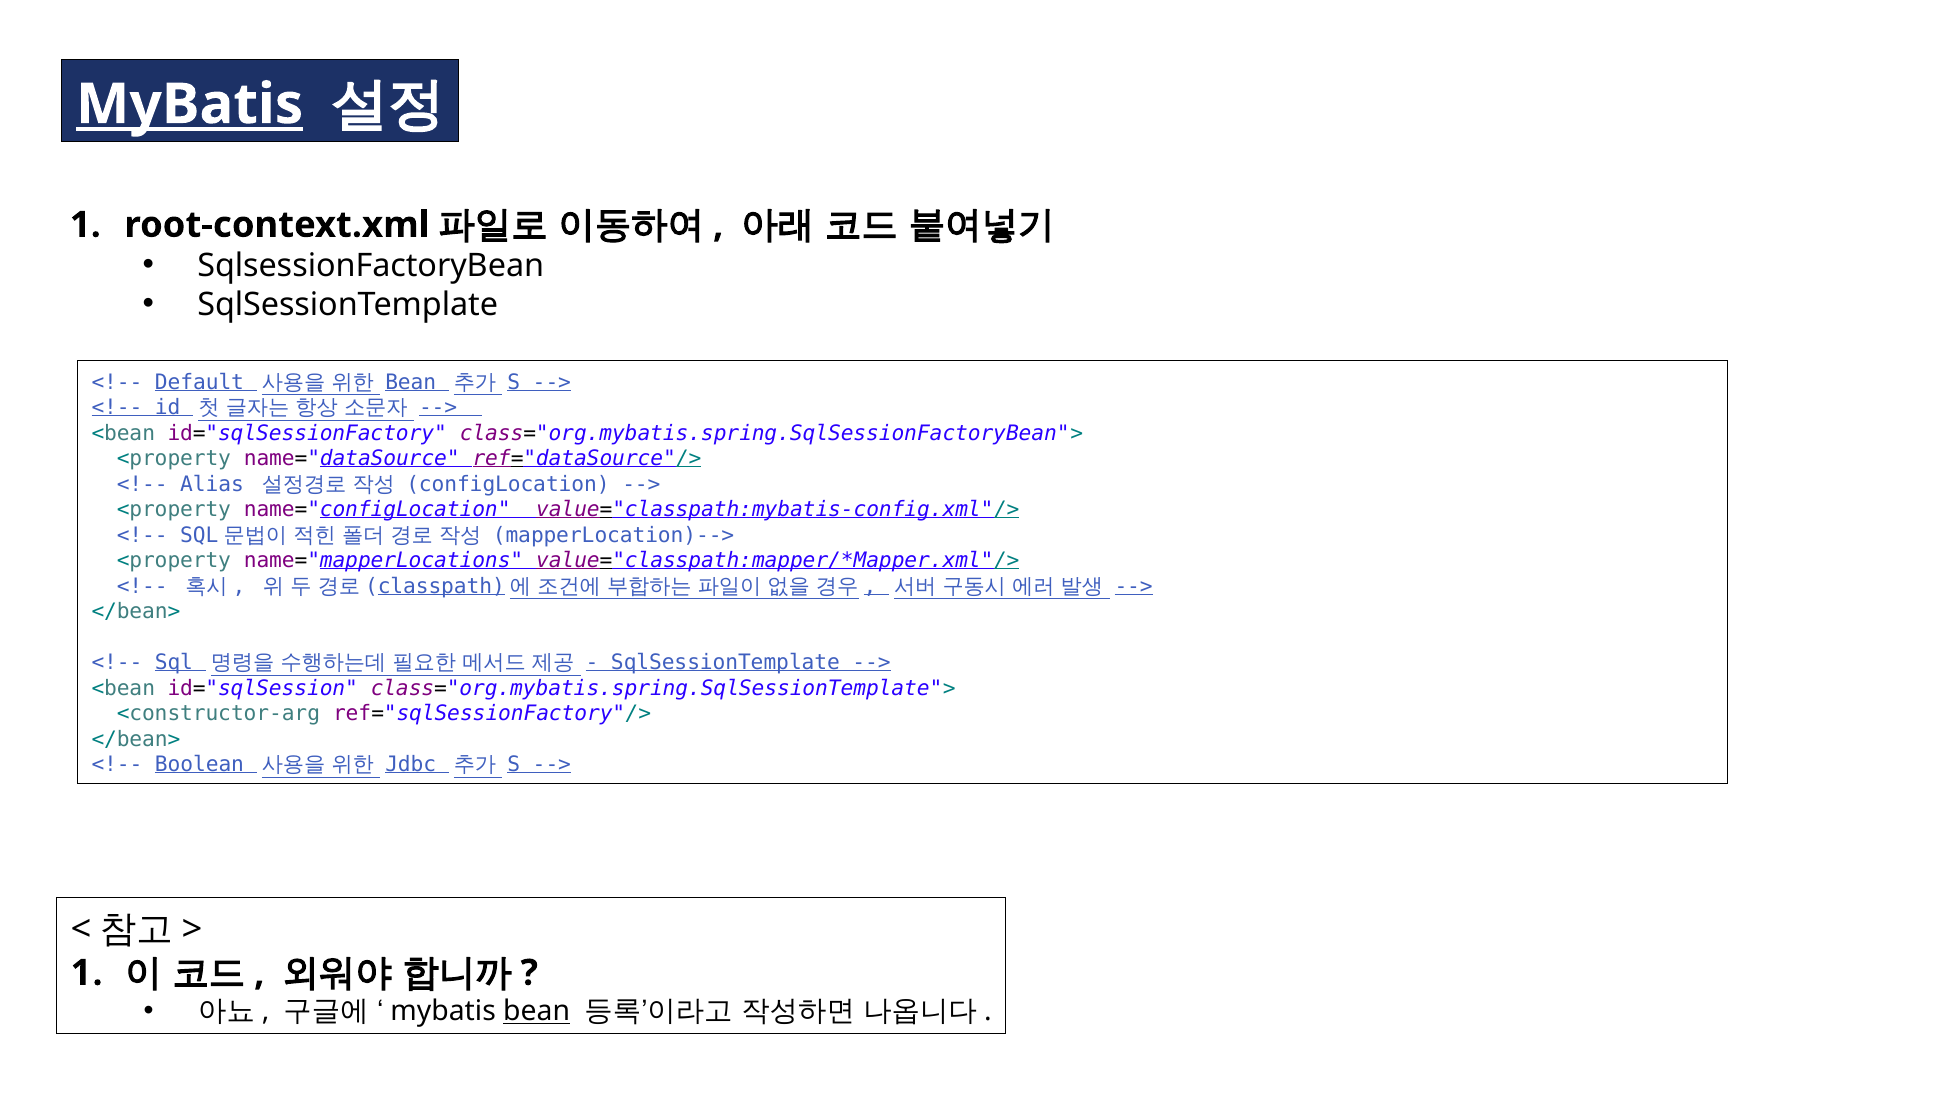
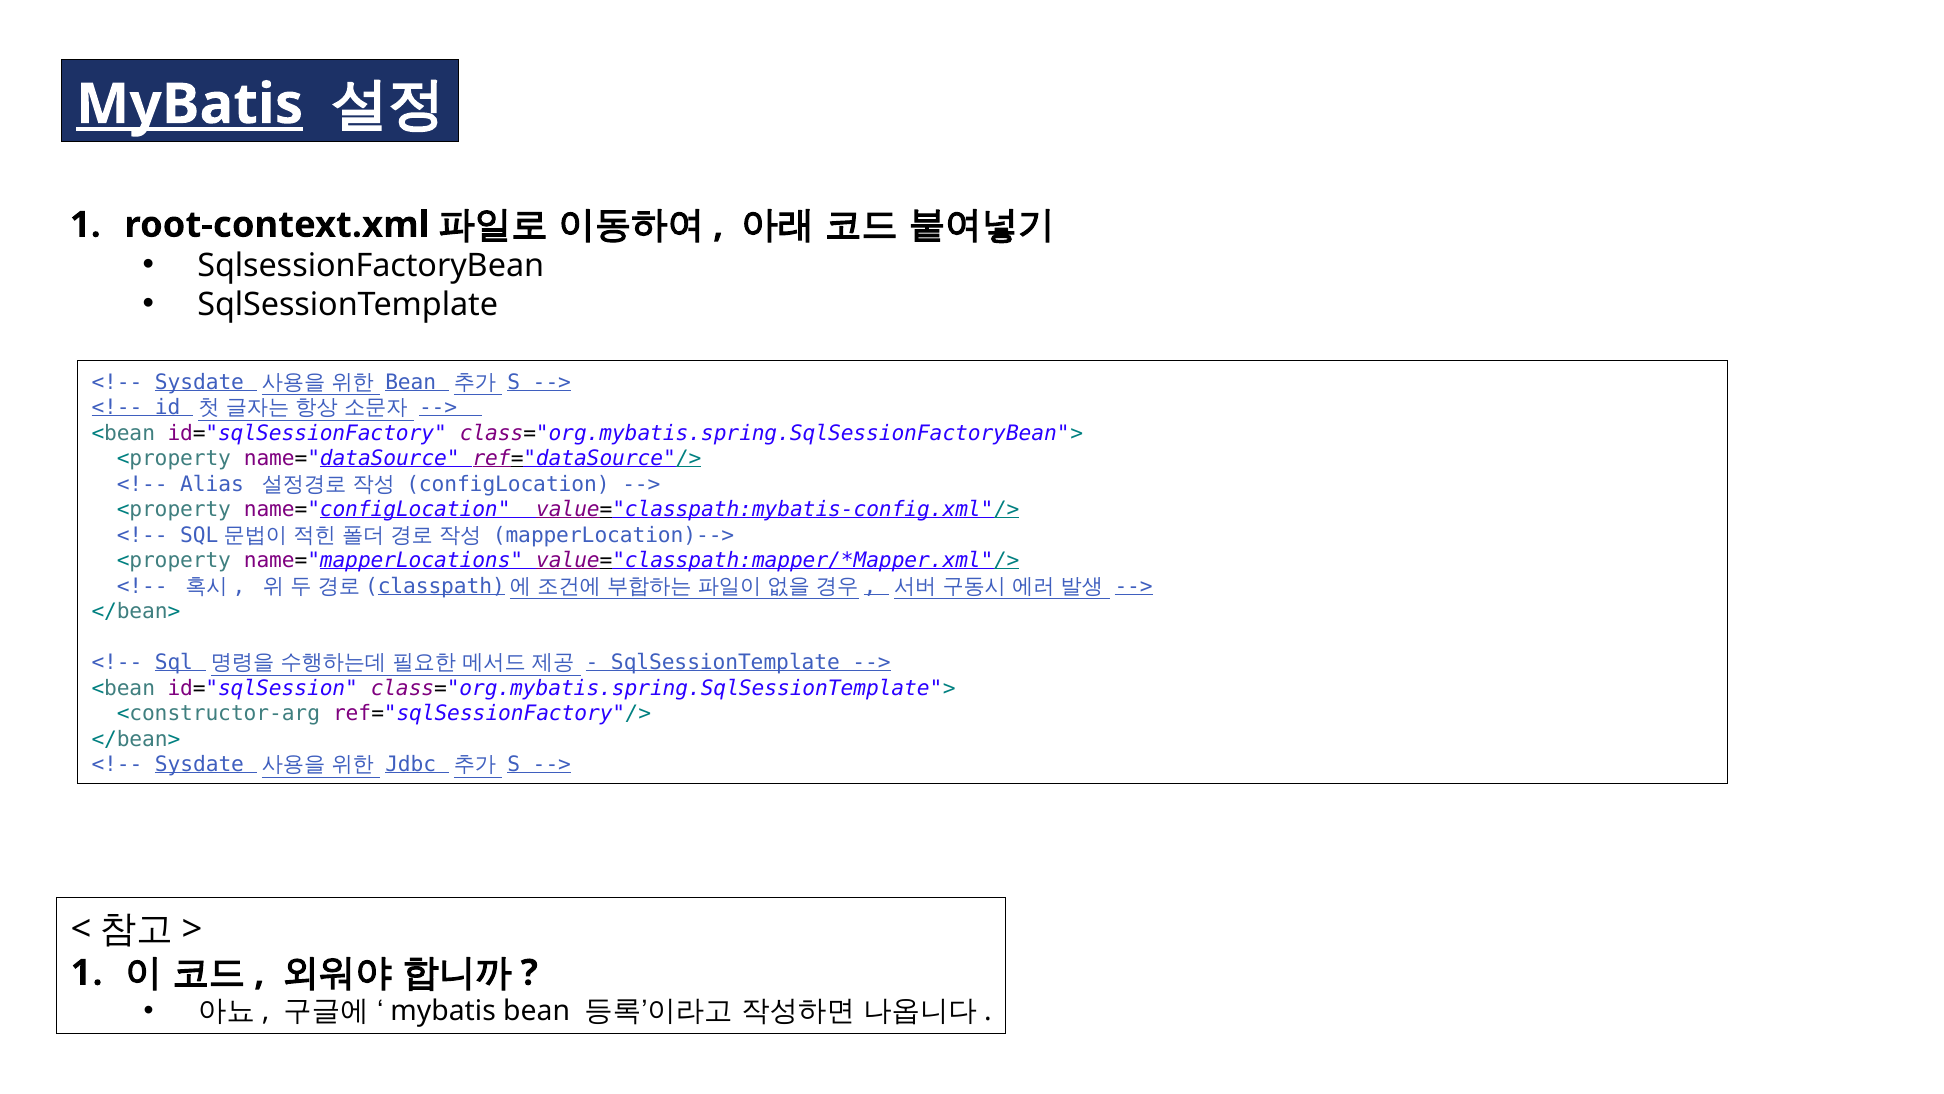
Default at (199, 382): Default -> Sysdate
Boolean at (199, 764): Boolean -> Sysdate
bean at (537, 1011) underline: present -> none
